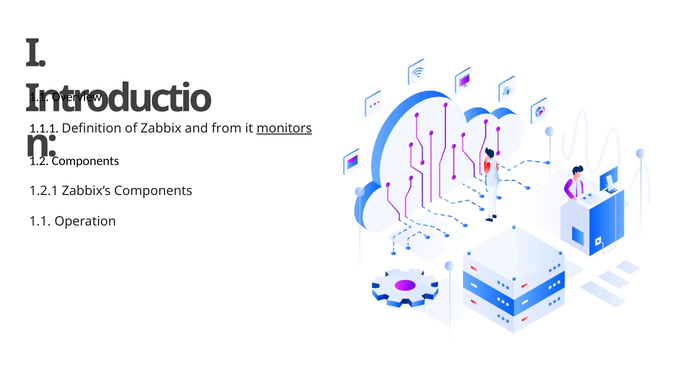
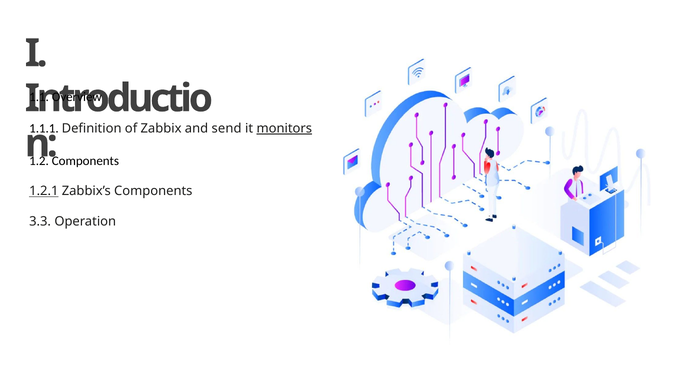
from: from -> send
1.2.1 underline: none -> present
1.1 at (40, 222): 1.1 -> 3.3
